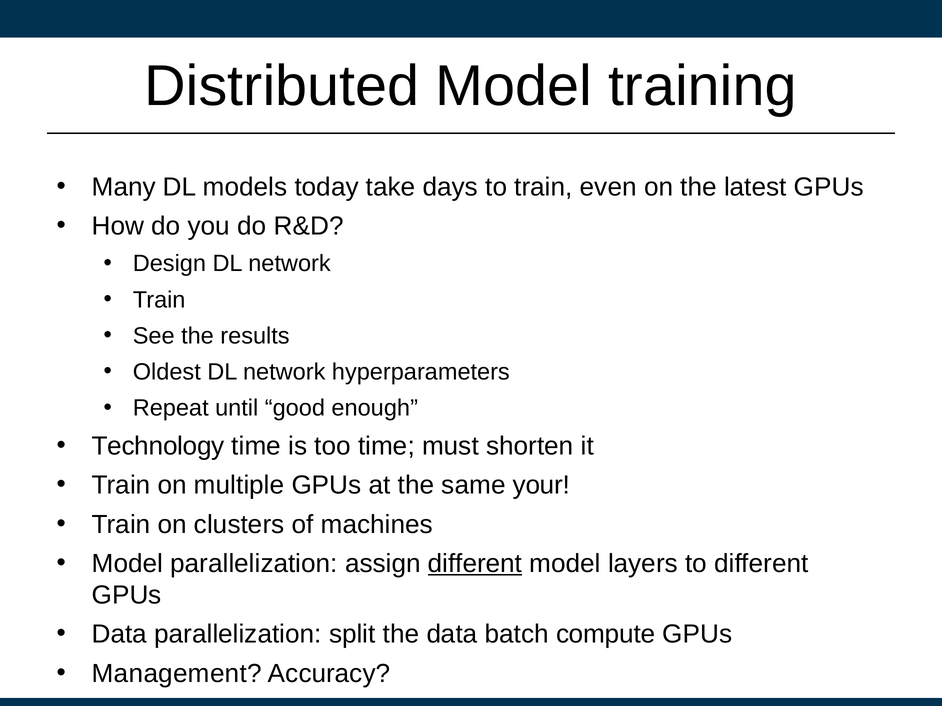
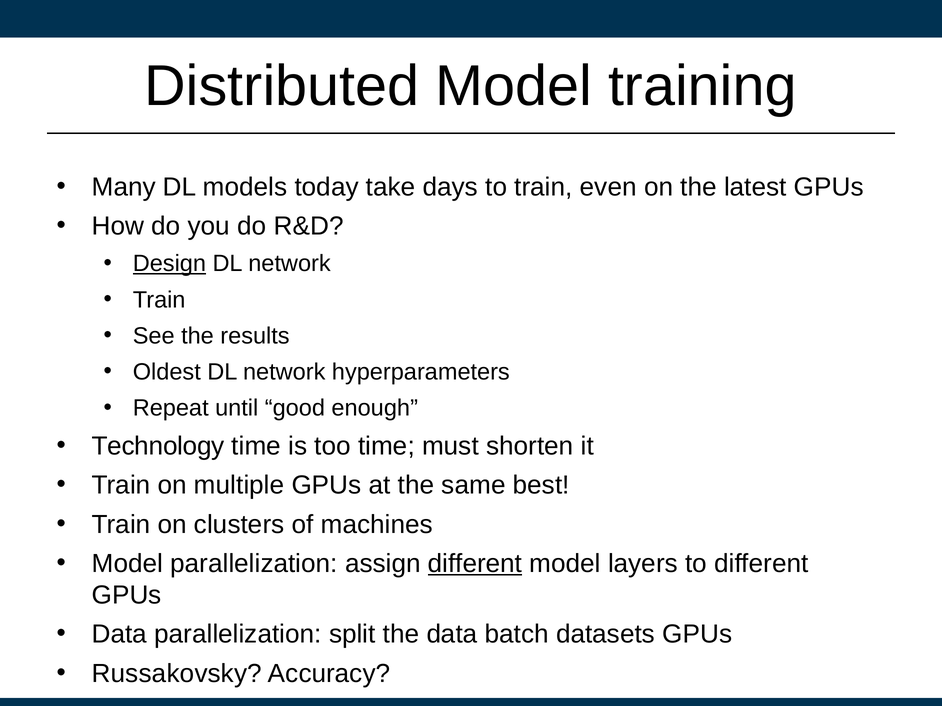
Design underline: none -> present
your: your -> best
compute: compute -> datasets
Management: Management -> Russakovsky
